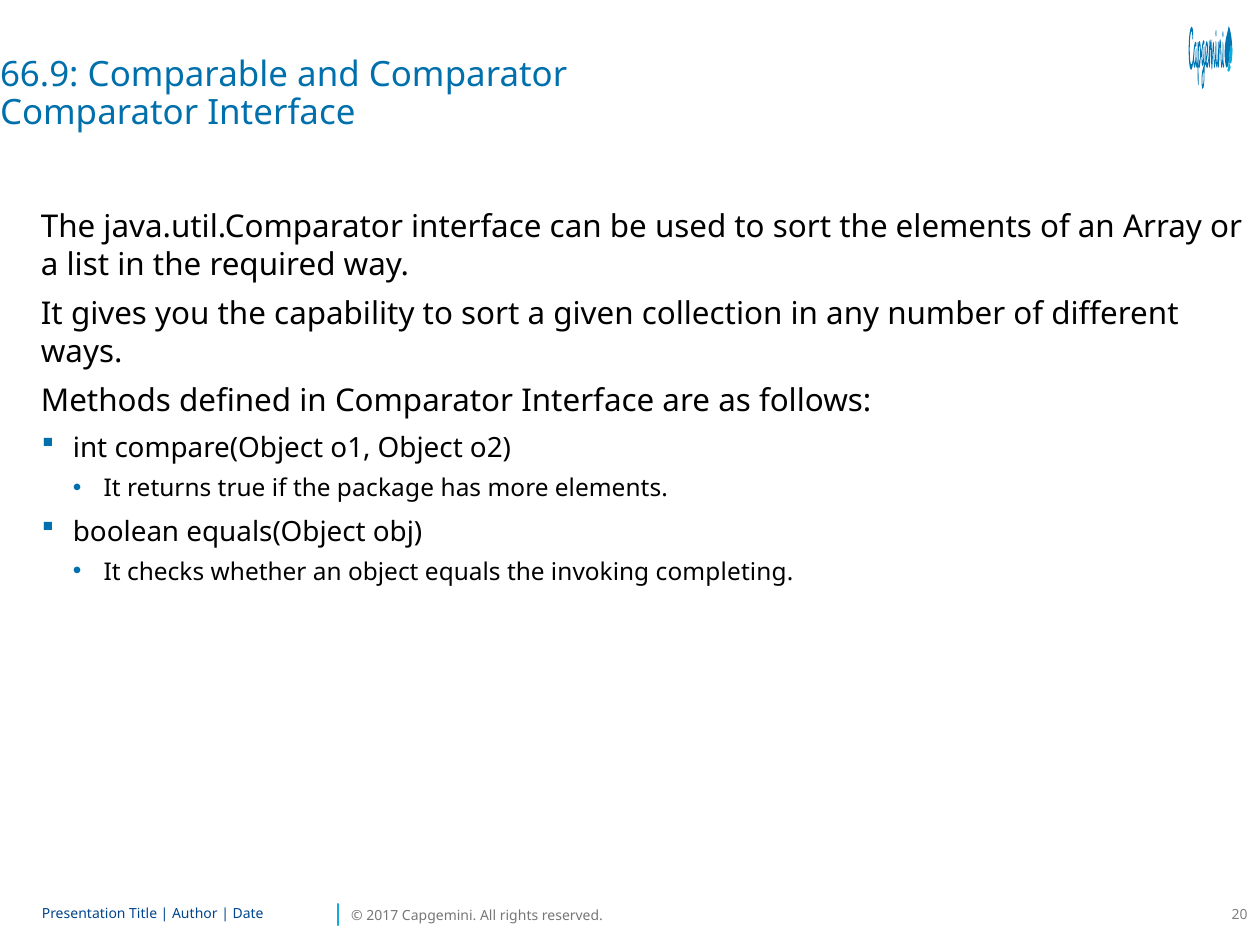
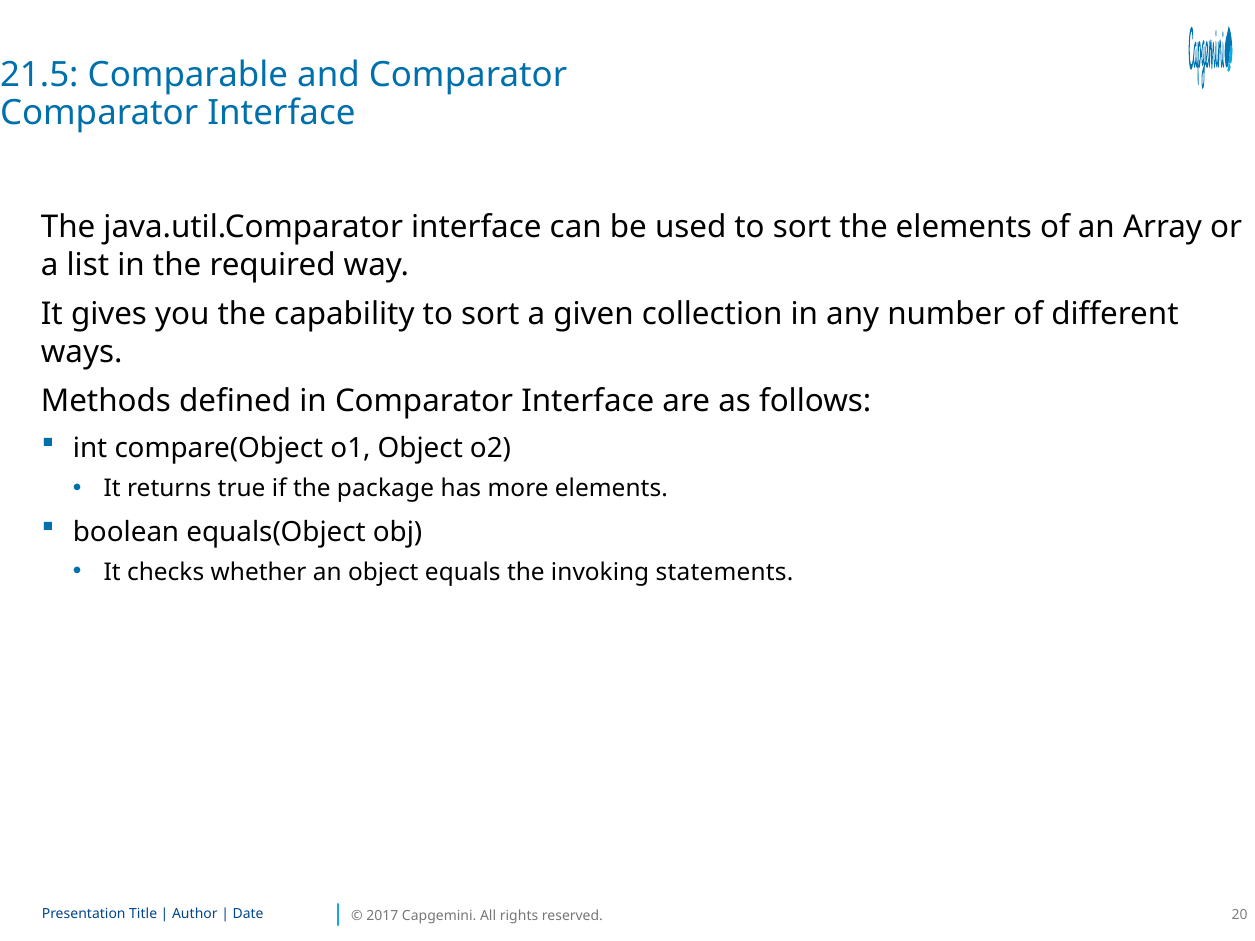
66.9: 66.9 -> 21.5
completing: completing -> statements
